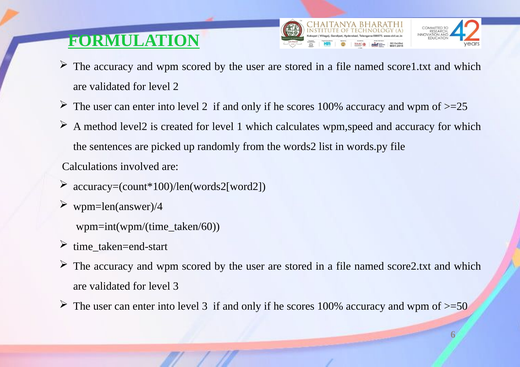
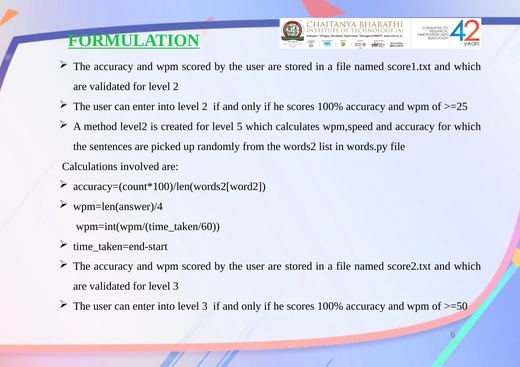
1: 1 -> 5
